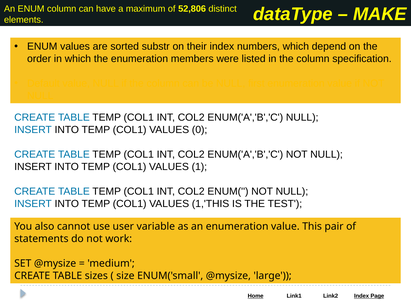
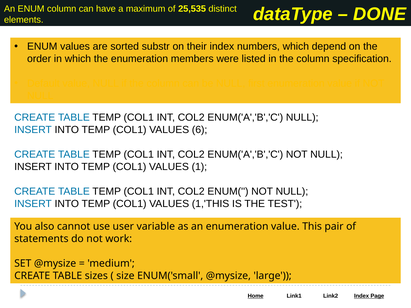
52,806: 52,806 -> 25,535
MAKE: MAKE -> DONE
0: 0 -> 6
